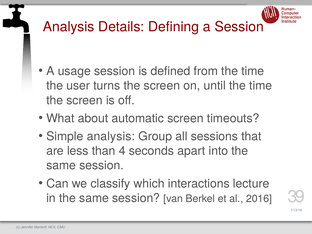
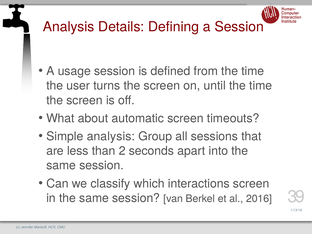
4: 4 -> 2
interactions lecture: lecture -> screen
